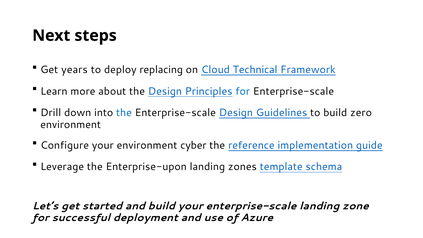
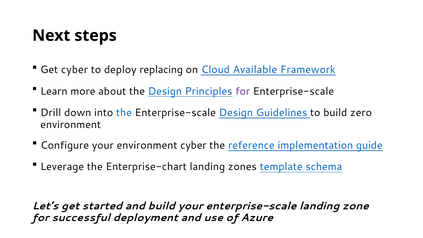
Get years: years -> cyber
Technical: Technical -> Available
for at (243, 91) colour: blue -> purple
Enterprise-upon: Enterprise-upon -> Enterprise-chart
